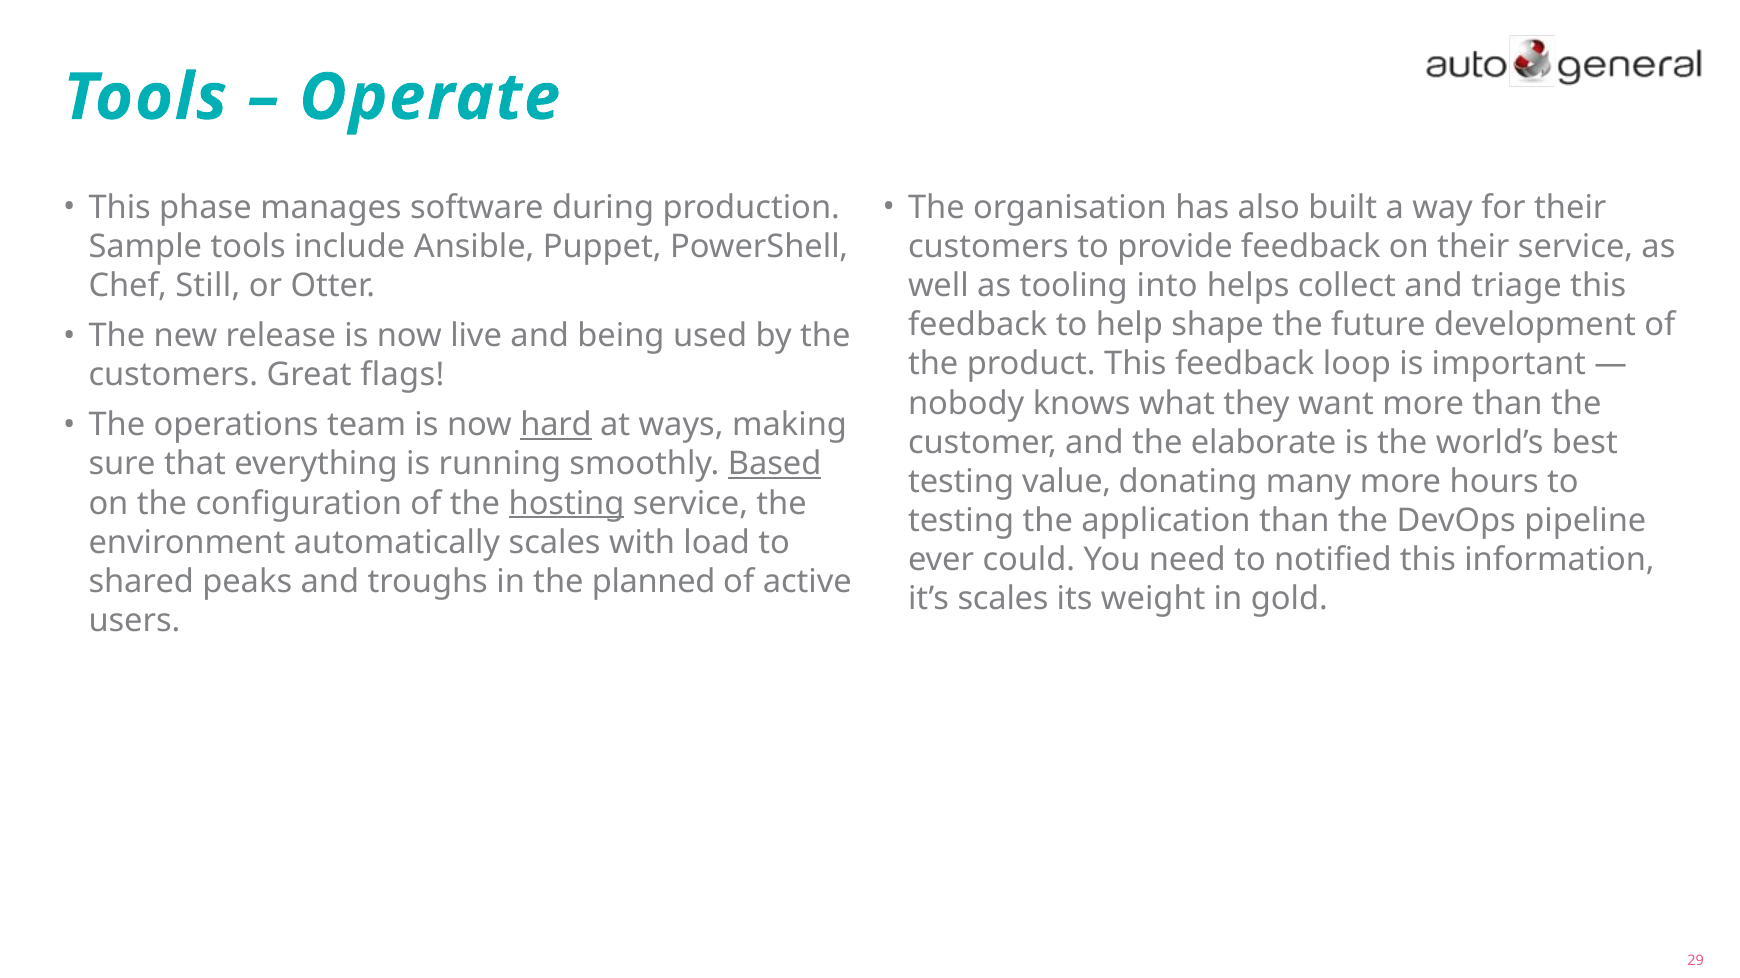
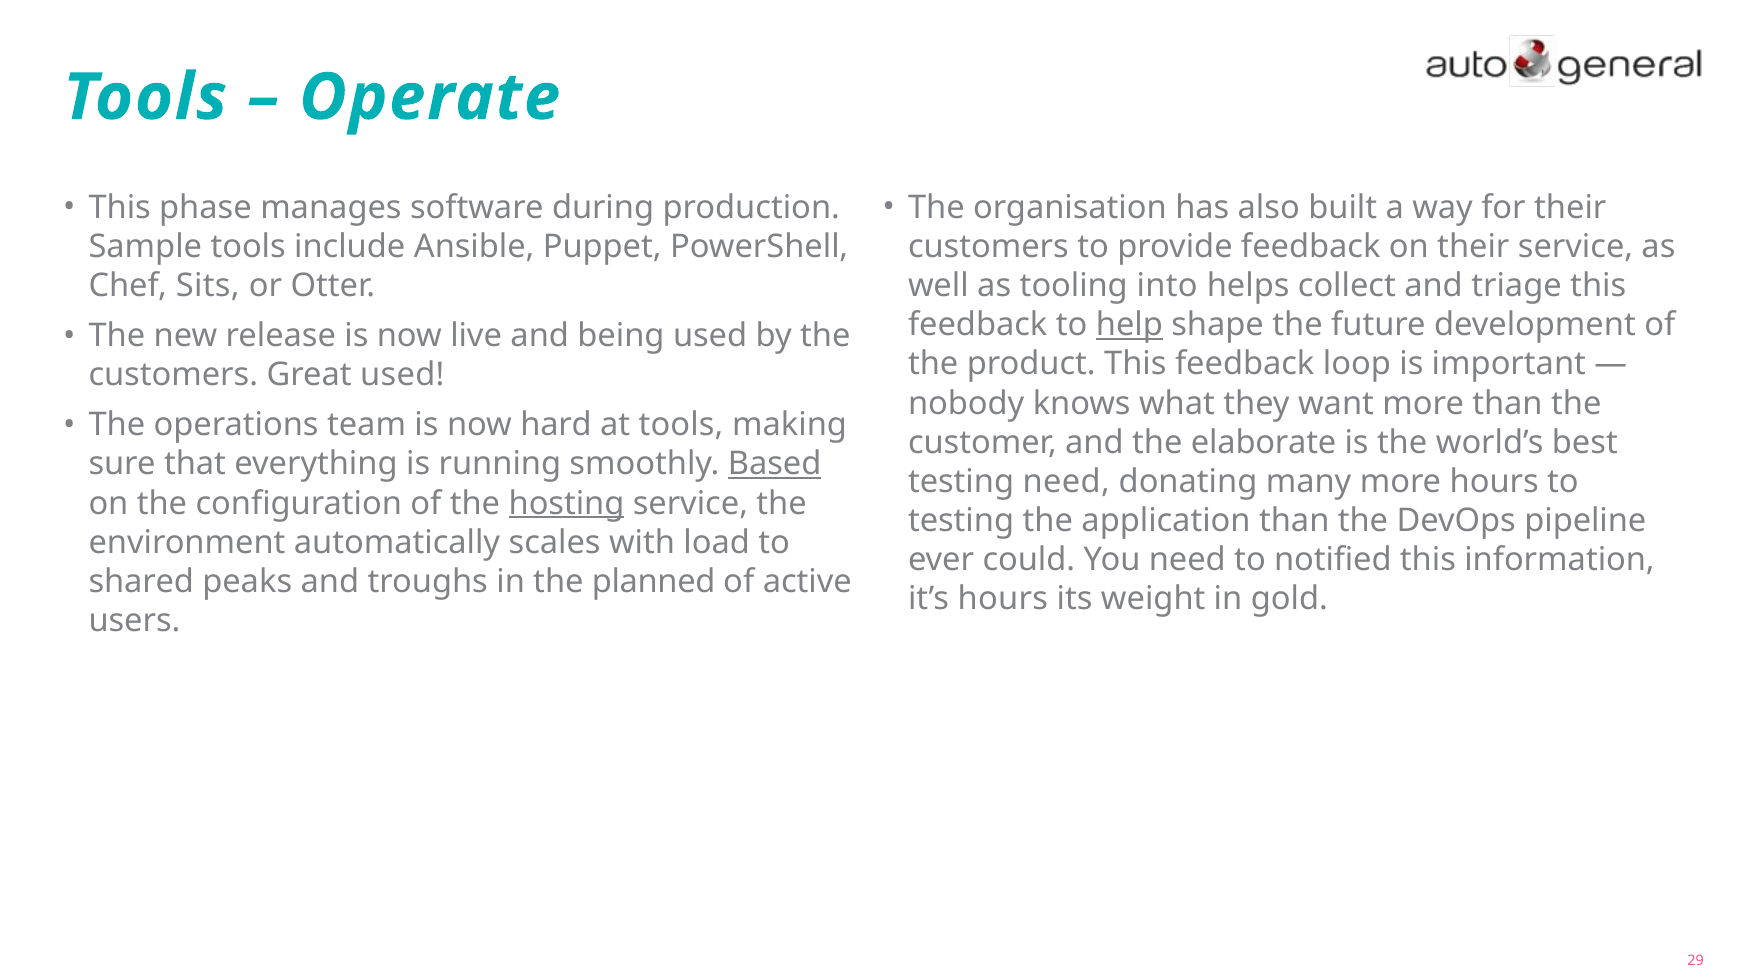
Still: Still -> Sits
help underline: none -> present
Great flags: flags -> used
hard underline: present -> none
at ways: ways -> tools
testing value: value -> need
it’s scales: scales -> hours
